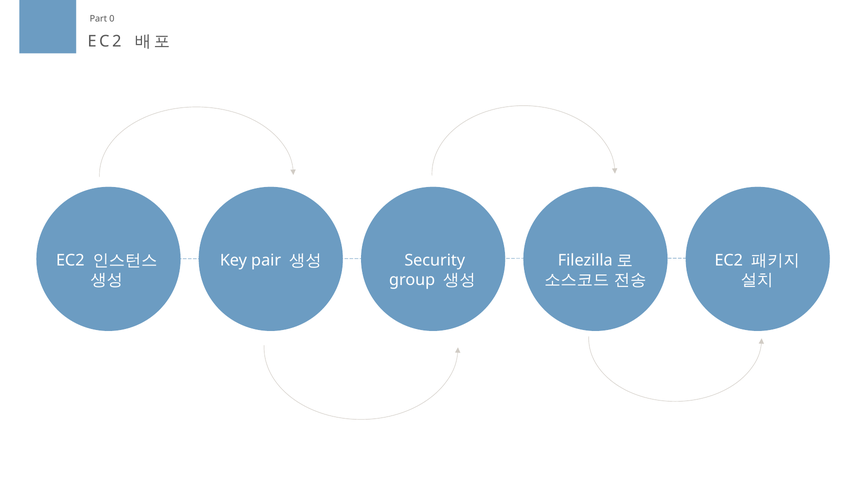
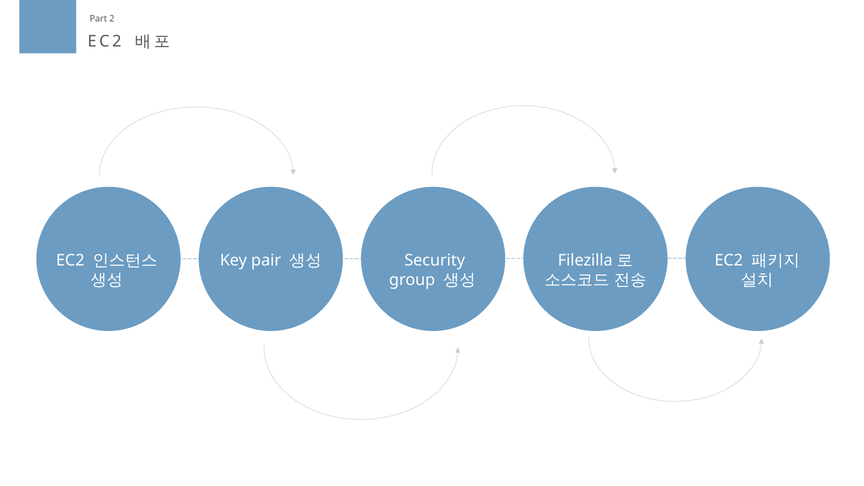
0: 0 -> 2
